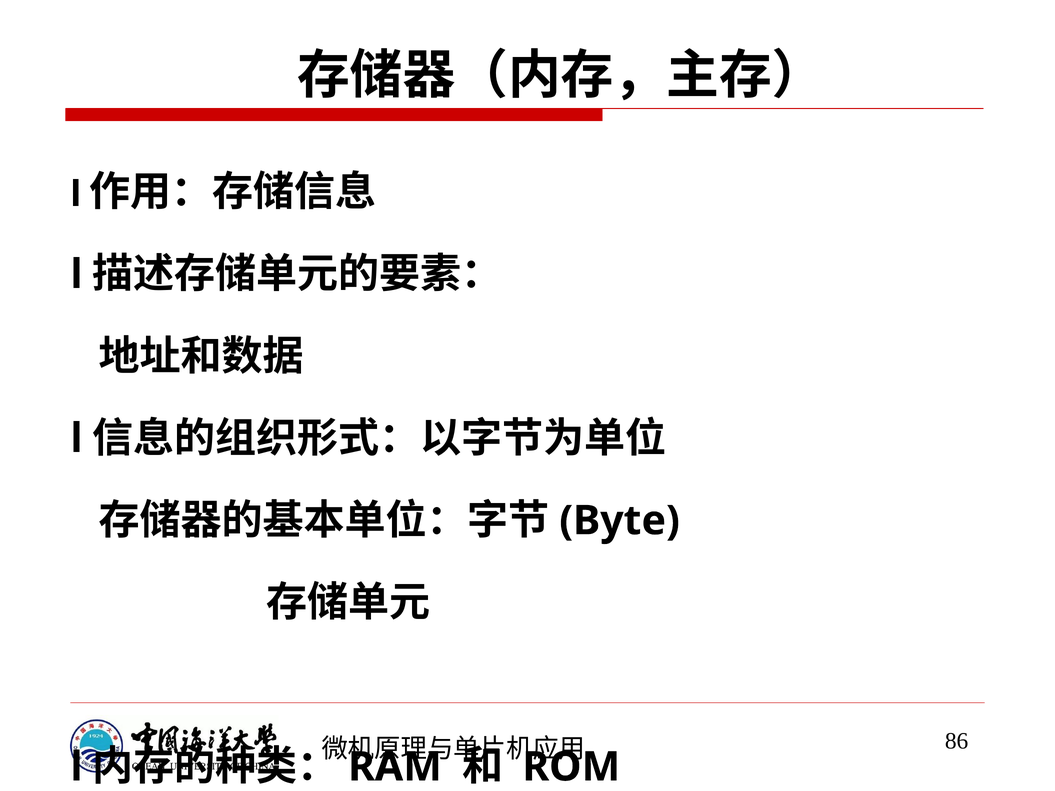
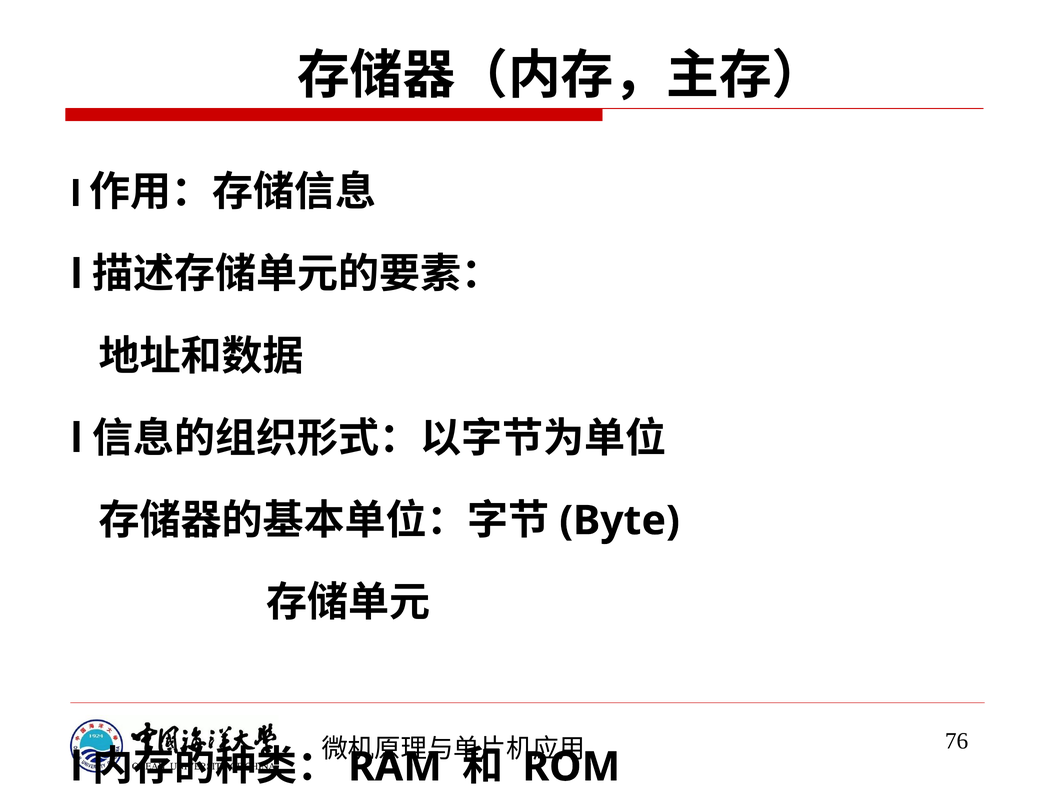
86: 86 -> 76
